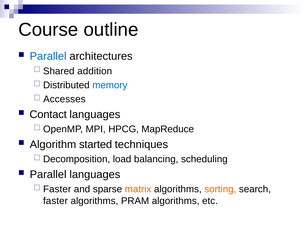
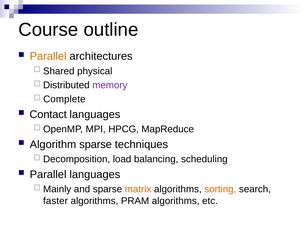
Parallel at (48, 56) colour: blue -> orange
addition: addition -> physical
memory colour: blue -> purple
Accesses: Accesses -> Complete
Algorithm started: started -> sparse
Faster at (57, 189): Faster -> Mainly
